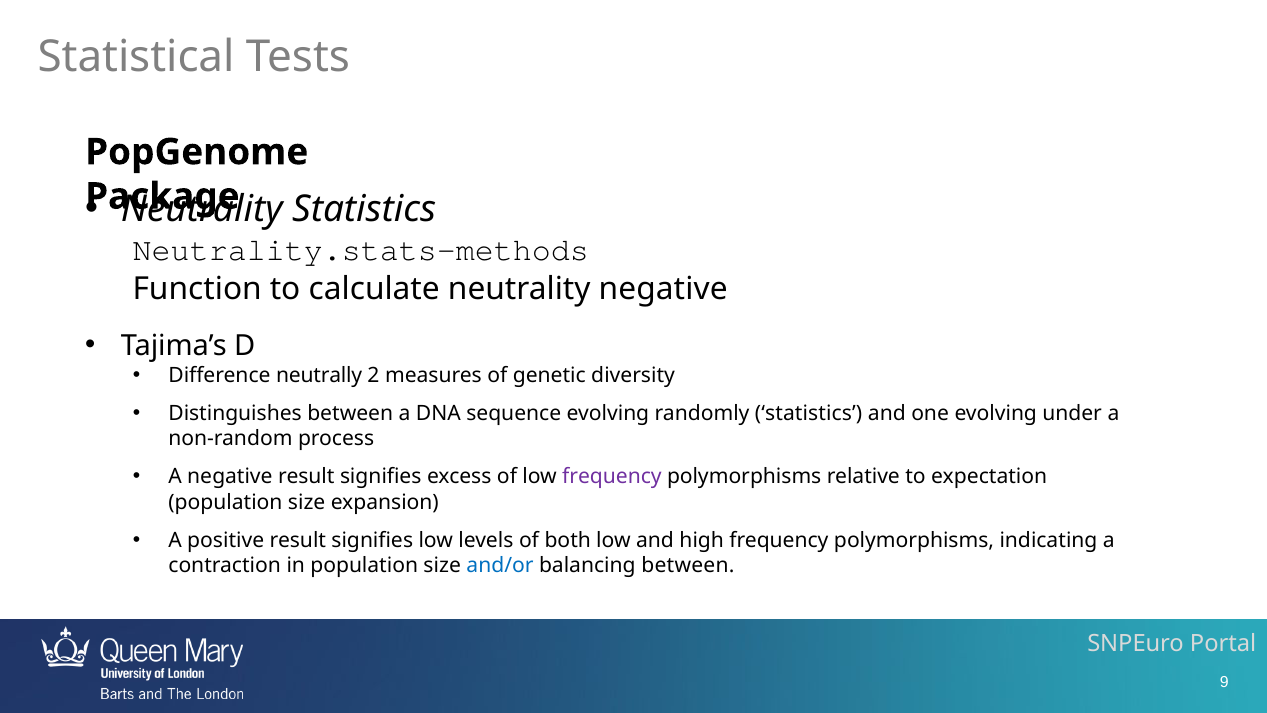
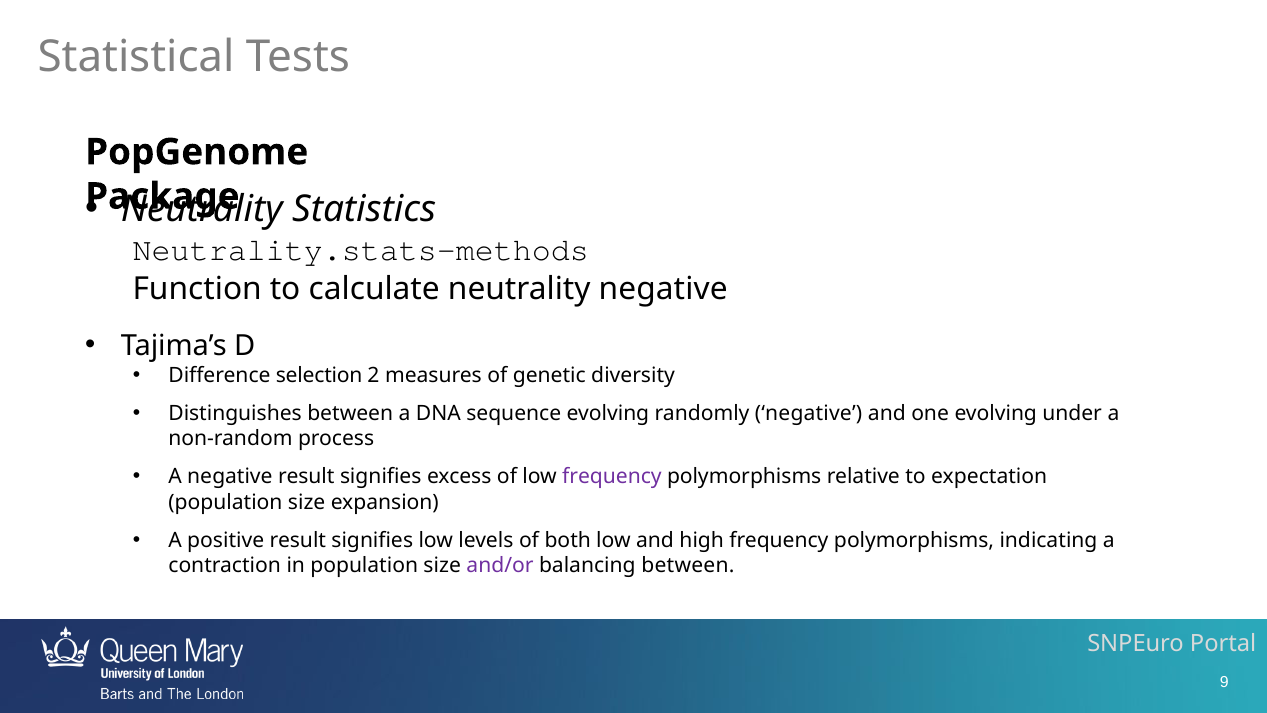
neutrally: neutrally -> selection
randomly statistics: statistics -> negative
and/or colour: blue -> purple
